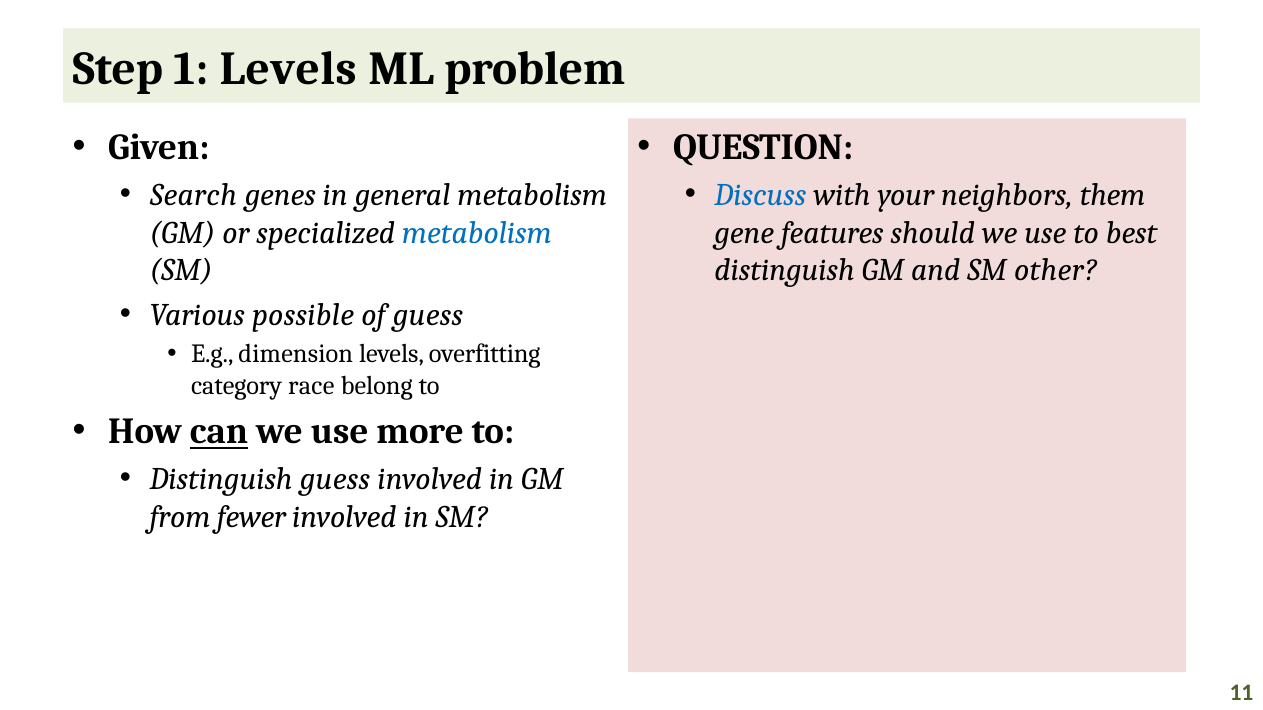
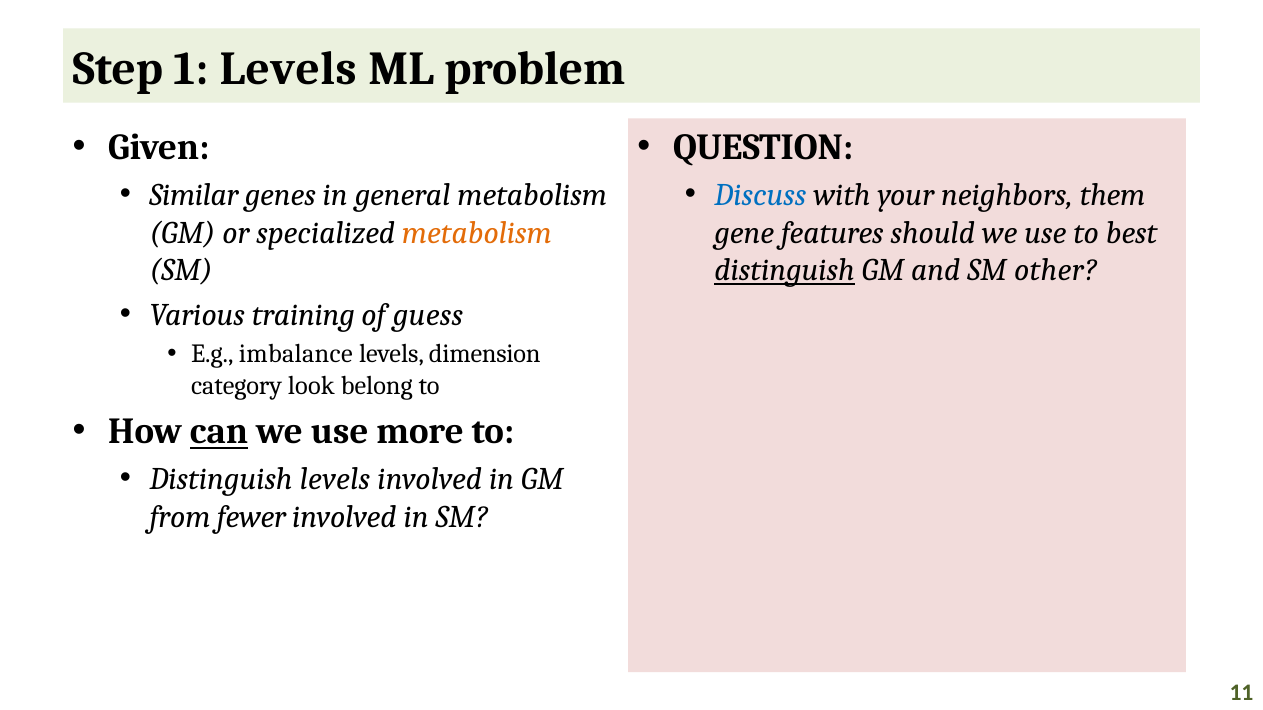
Search: Search -> Similar
metabolism at (477, 233) colour: blue -> orange
distinguish at (785, 271) underline: none -> present
possible: possible -> training
dimension: dimension -> imbalance
overfitting: overfitting -> dimension
race: race -> look
Distinguish guess: guess -> levels
